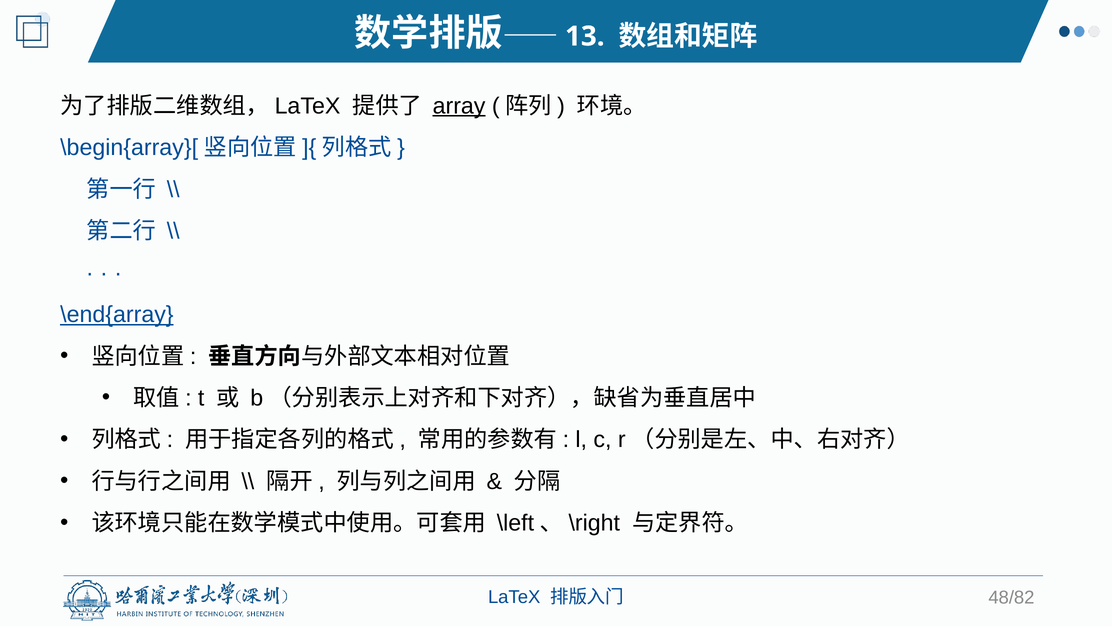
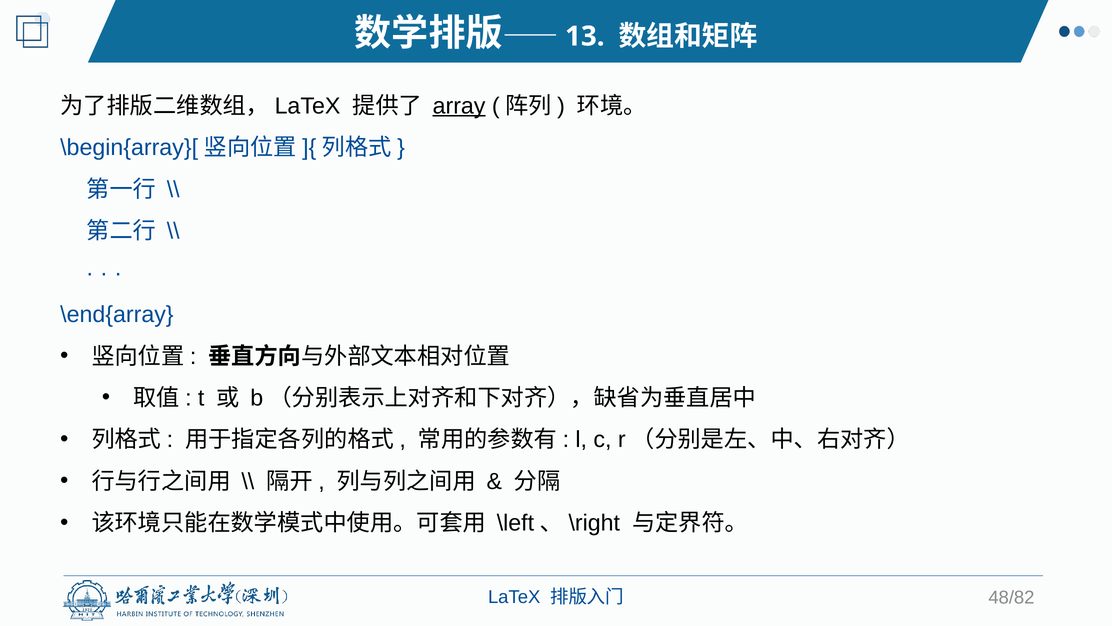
\end{array underline: present -> none
